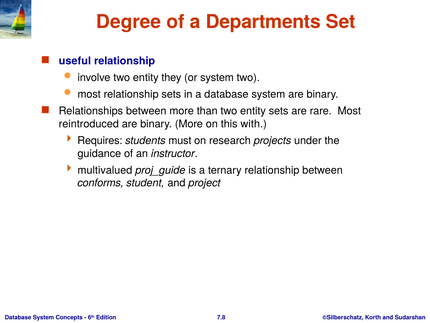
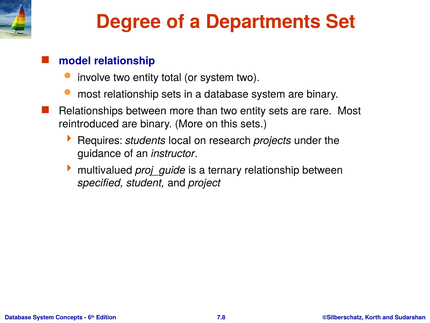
useful: useful -> model
they: they -> total
this with: with -> sets
must: must -> local
conforms: conforms -> specified
